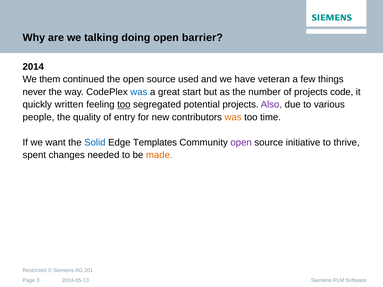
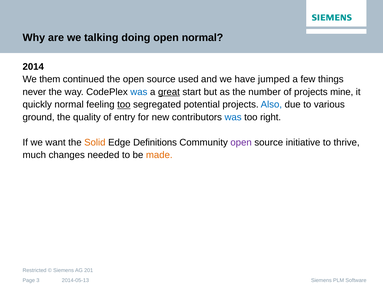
open barrier: barrier -> normal
veteran: veteran -> jumped
great underline: none -> present
code: code -> mine
quickly written: written -> normal
Also colour: purple -> blue
people: people -> ground
was at (233, 117) colour: orange -> blue
time: time -> right
Solid colour: blue -> orange
Templates: Templates -> Definitions
spent: spent -> much
